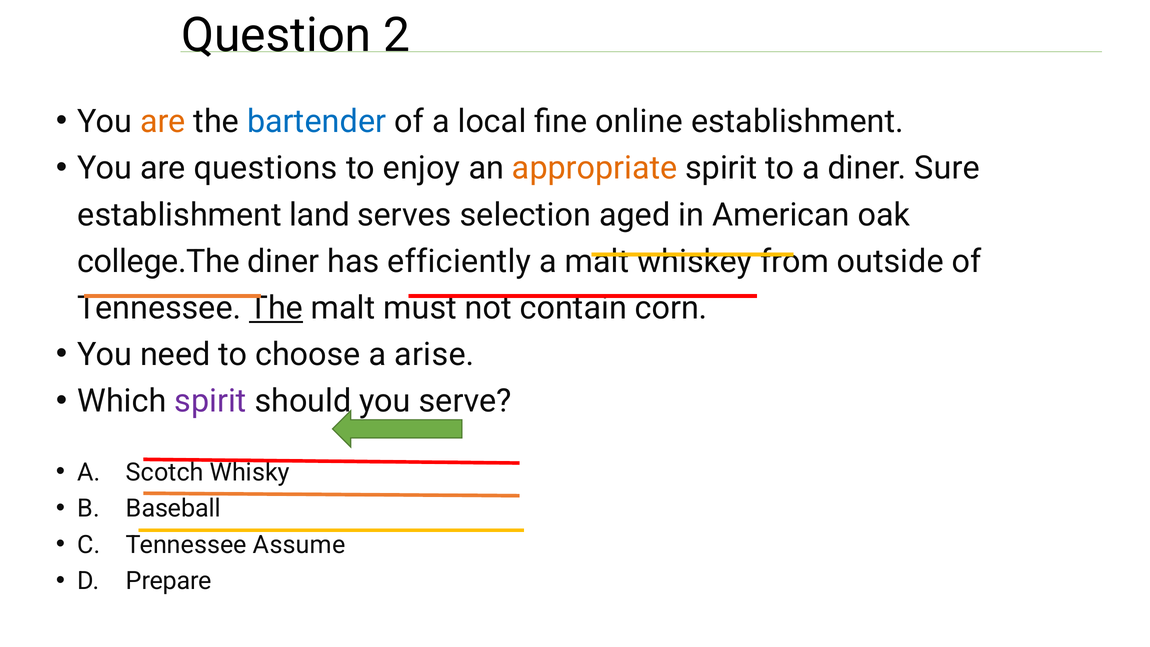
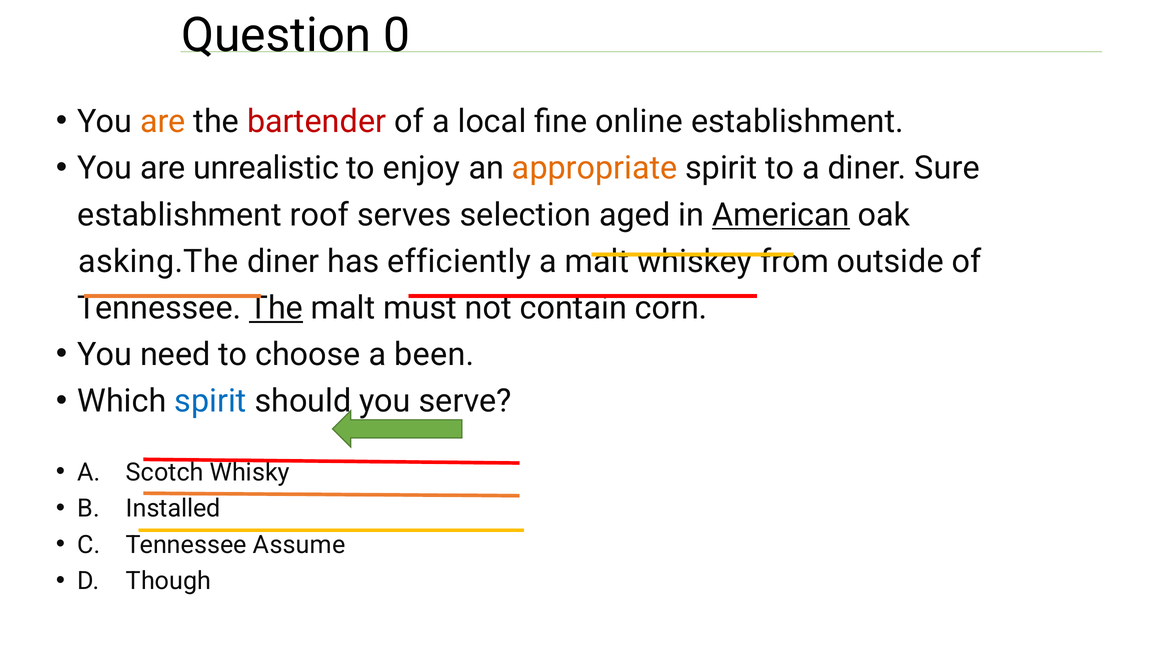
2: 2 -> 0
bartender colour: blue -> red
questions: questions -> unrealistic
land: land -> roof
American underline: none -> present
college.The: college.The -> asking.The
arise: arise -> been
spirit at (210, 401) colour: purple -> blue
Baseball: Baseball -> Installed
Prepare: Prepare -> Though
